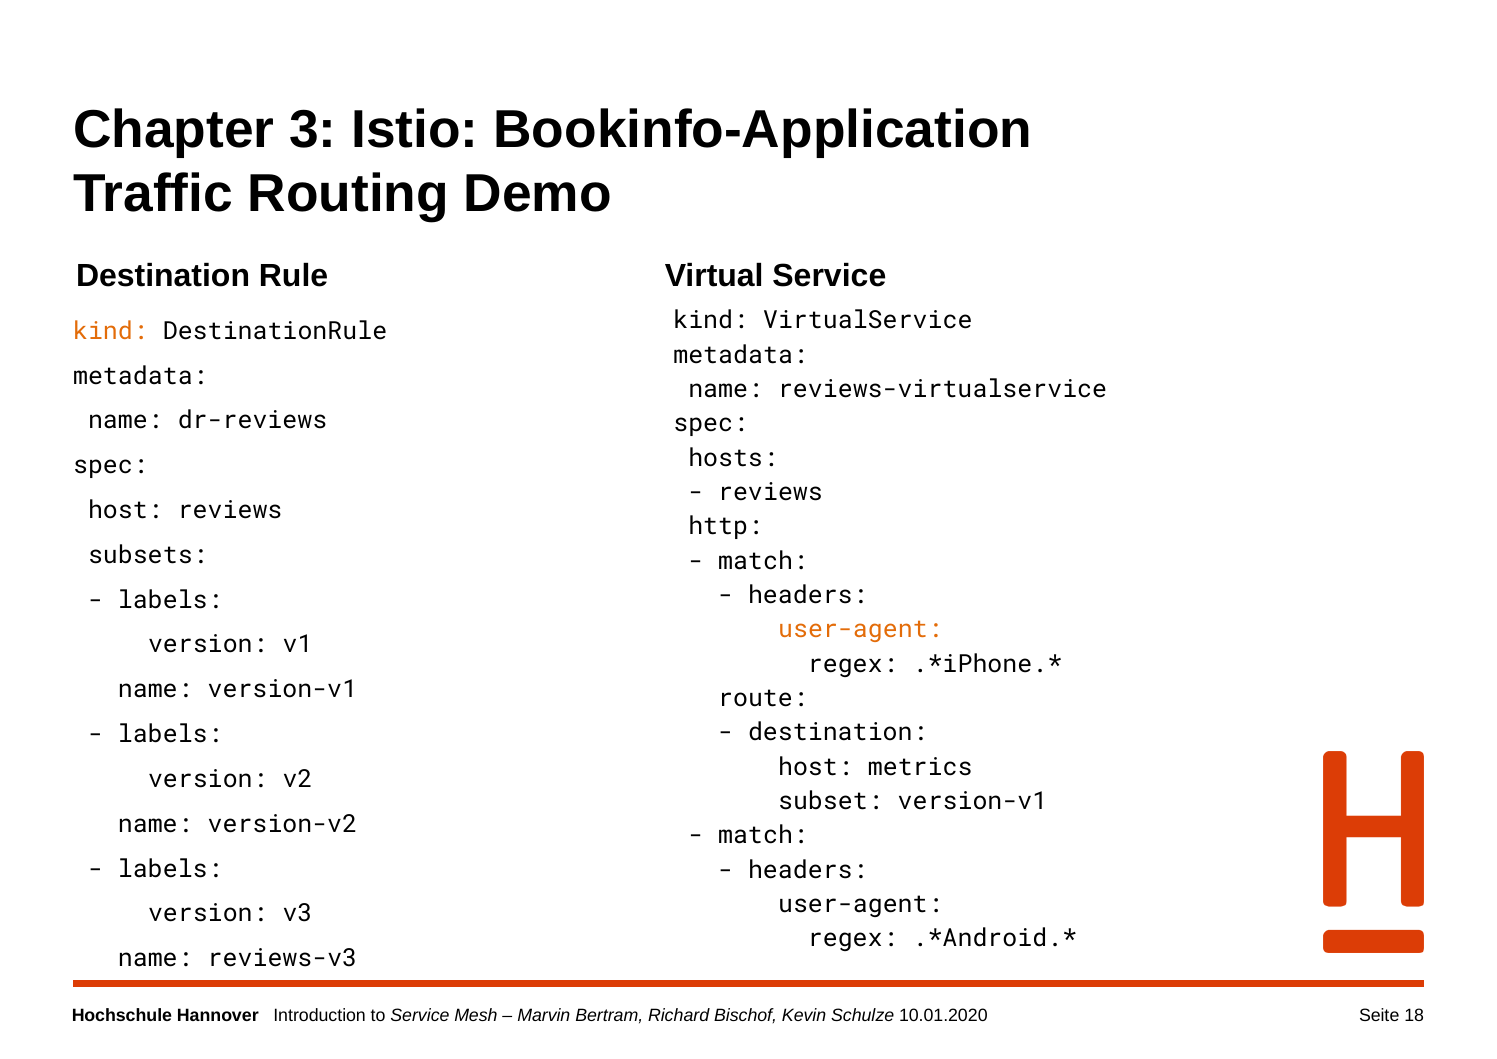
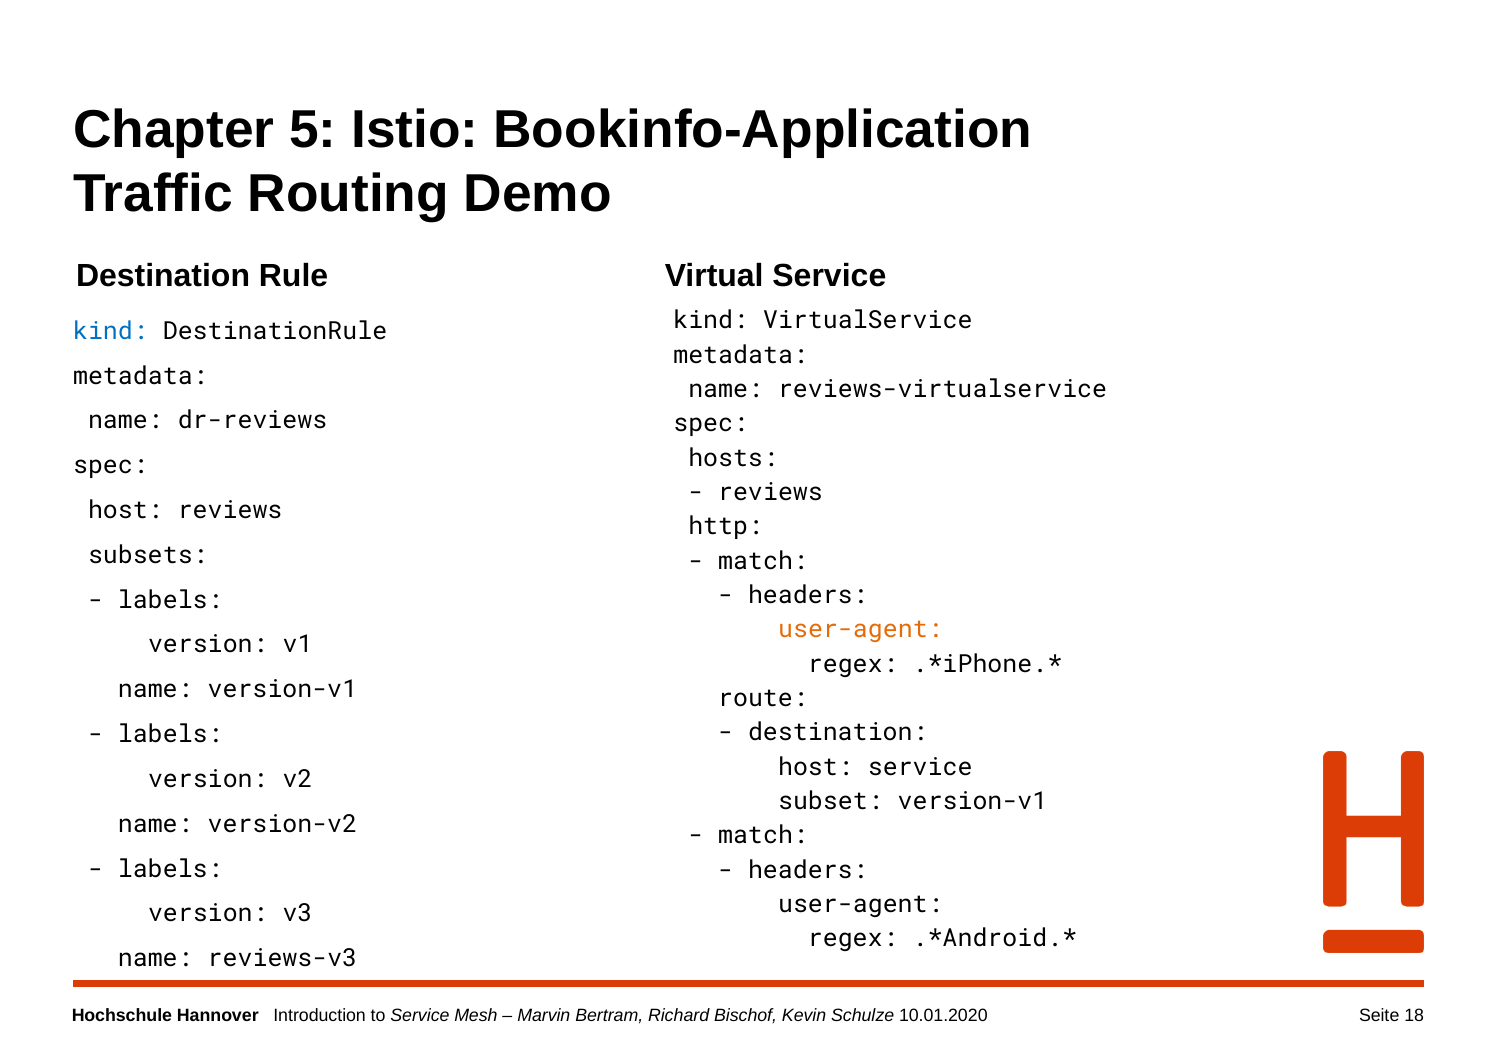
3: 3 -> 5
kind at (110, 331) colour: orange -> blue
host metrics: metrics -> service
